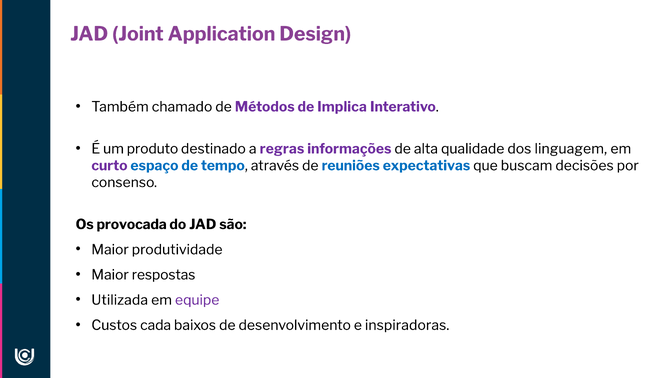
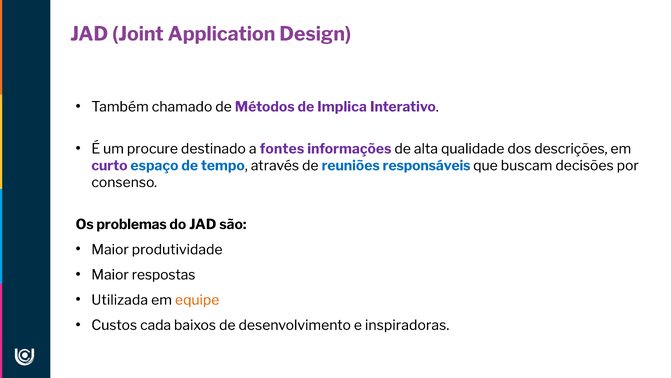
produto: produto -> procure
regras: regras -> fontes
linguagem: linguagem -> descrições
expectativas: expectativas -> responsáveis
provocada: provocada -> problemas
equipe colour: purple -> orange
